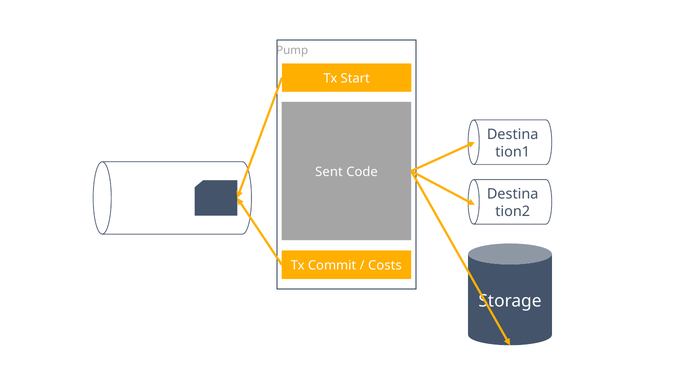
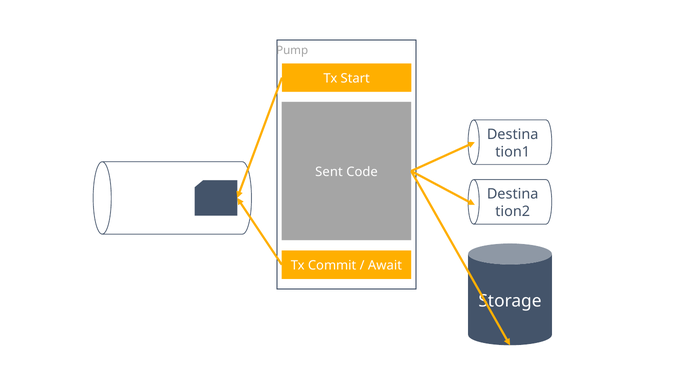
Costs: Costs -> Await
